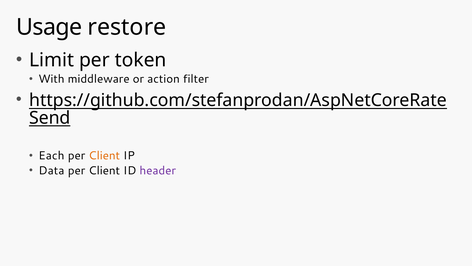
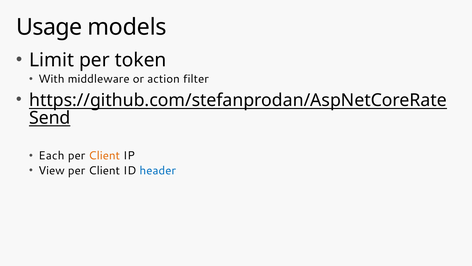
restore: restore -> models
Data: Data -> View
header colour: purple -> blue
